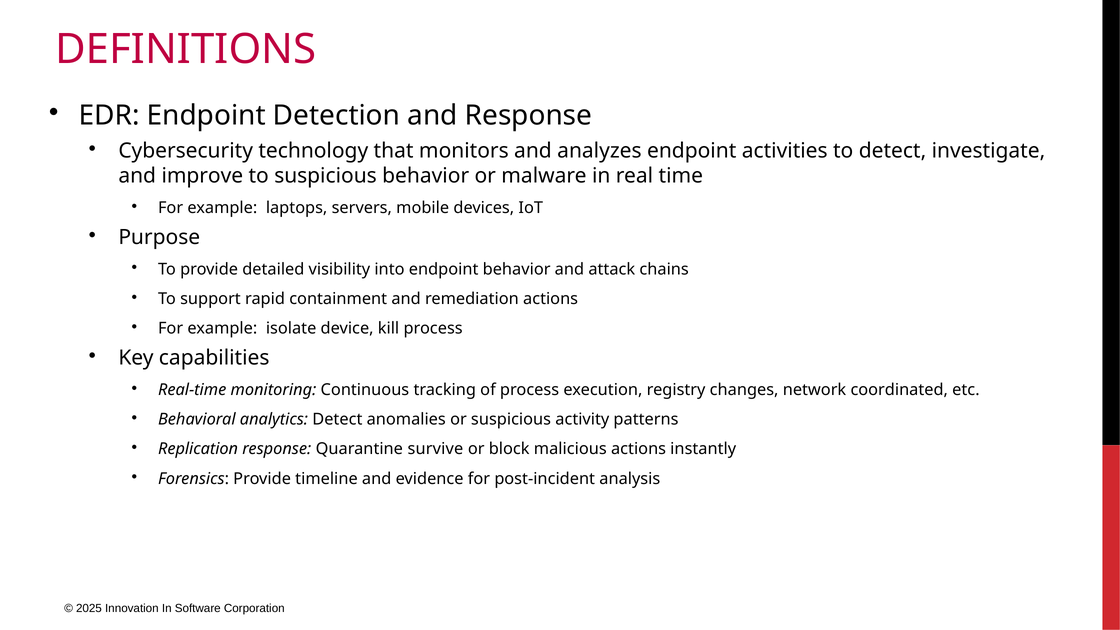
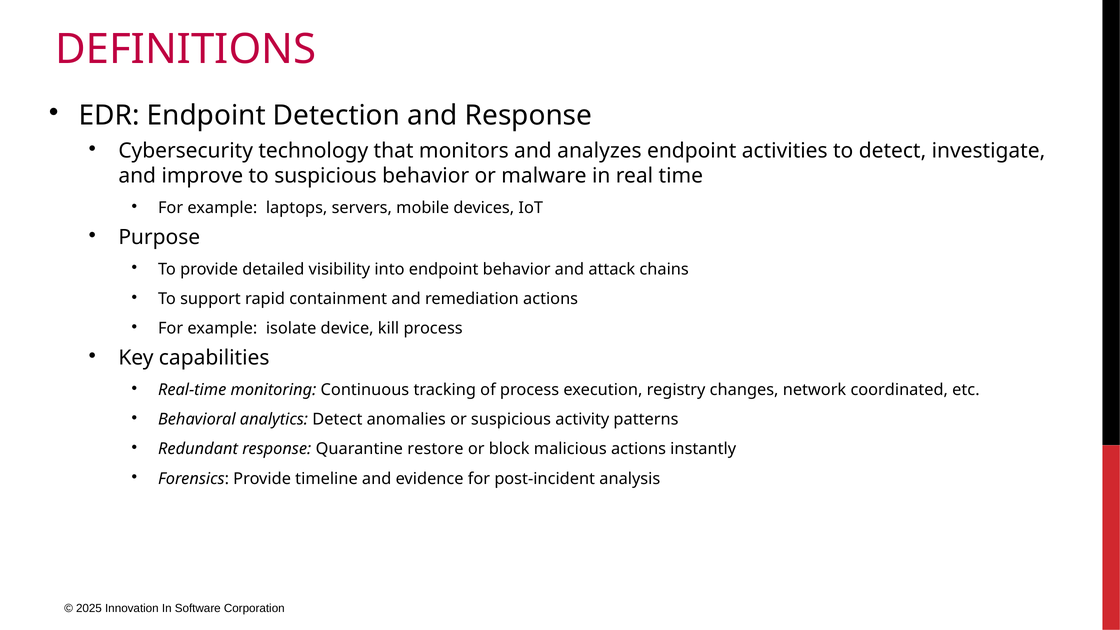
Replication: Replication -> Redundant
survive: survive -> restore
